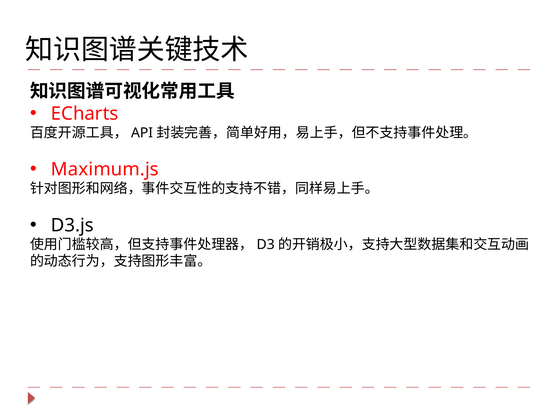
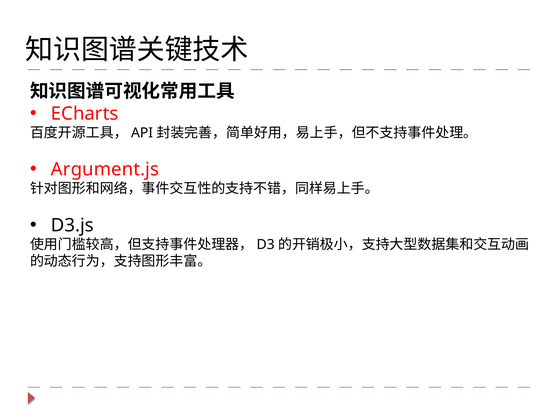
Maximum.js: Maximum.js -> Argument.js
